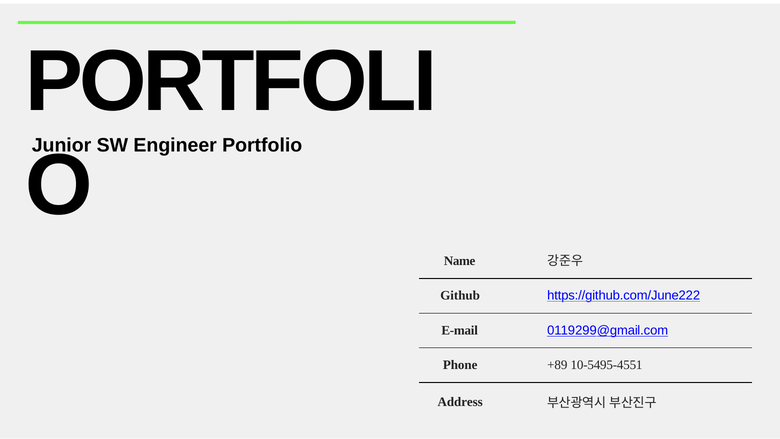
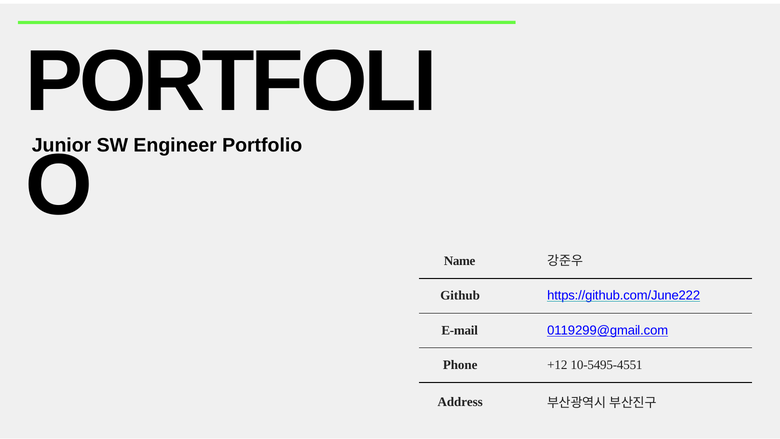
+89: +89 -> +12
